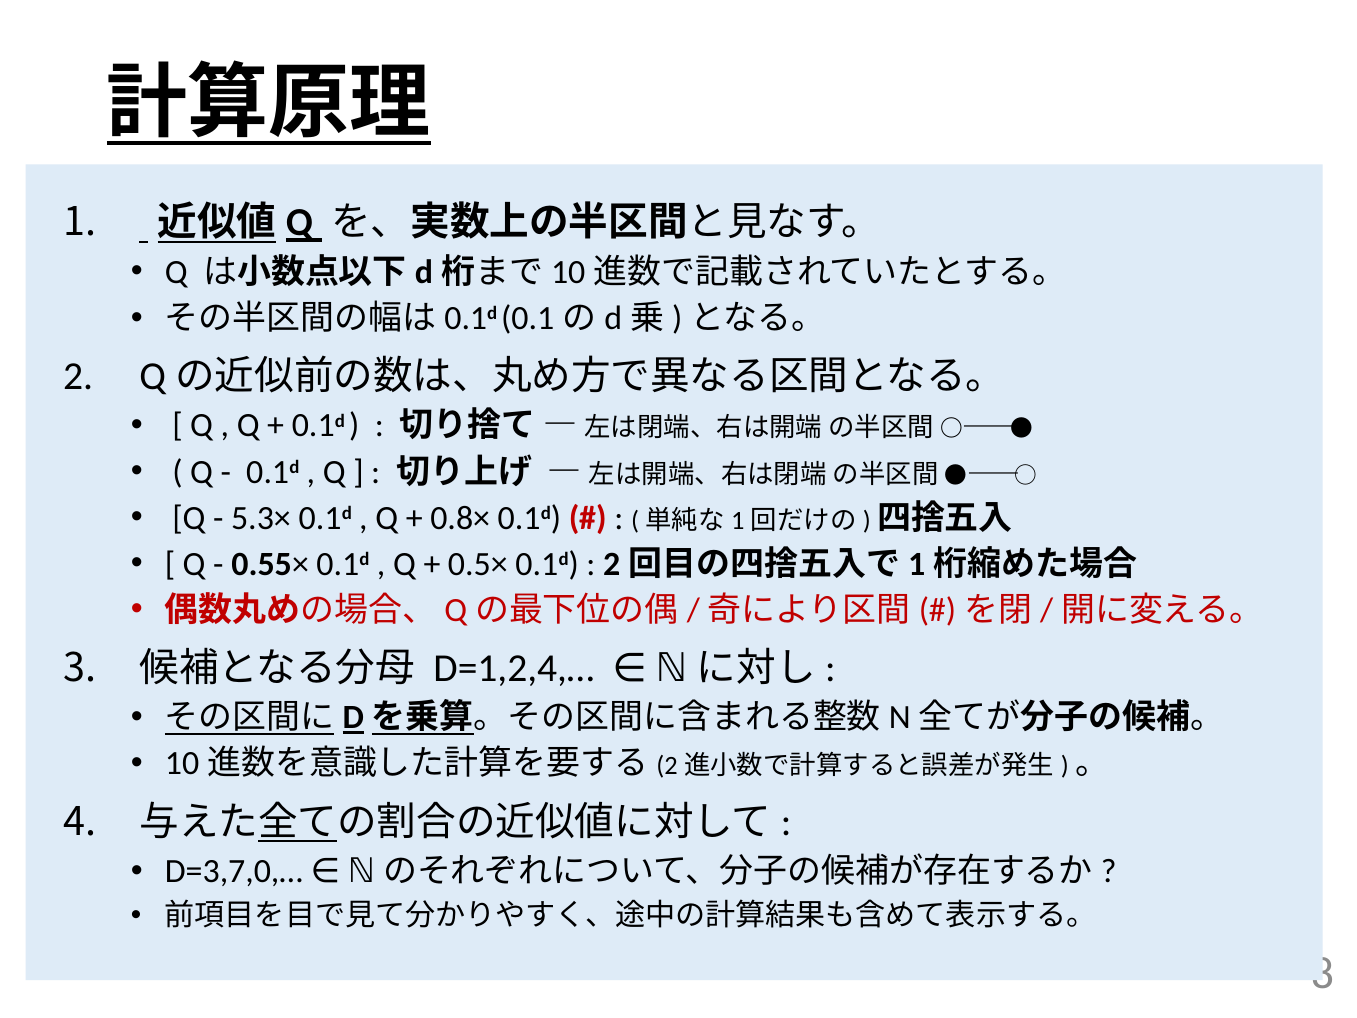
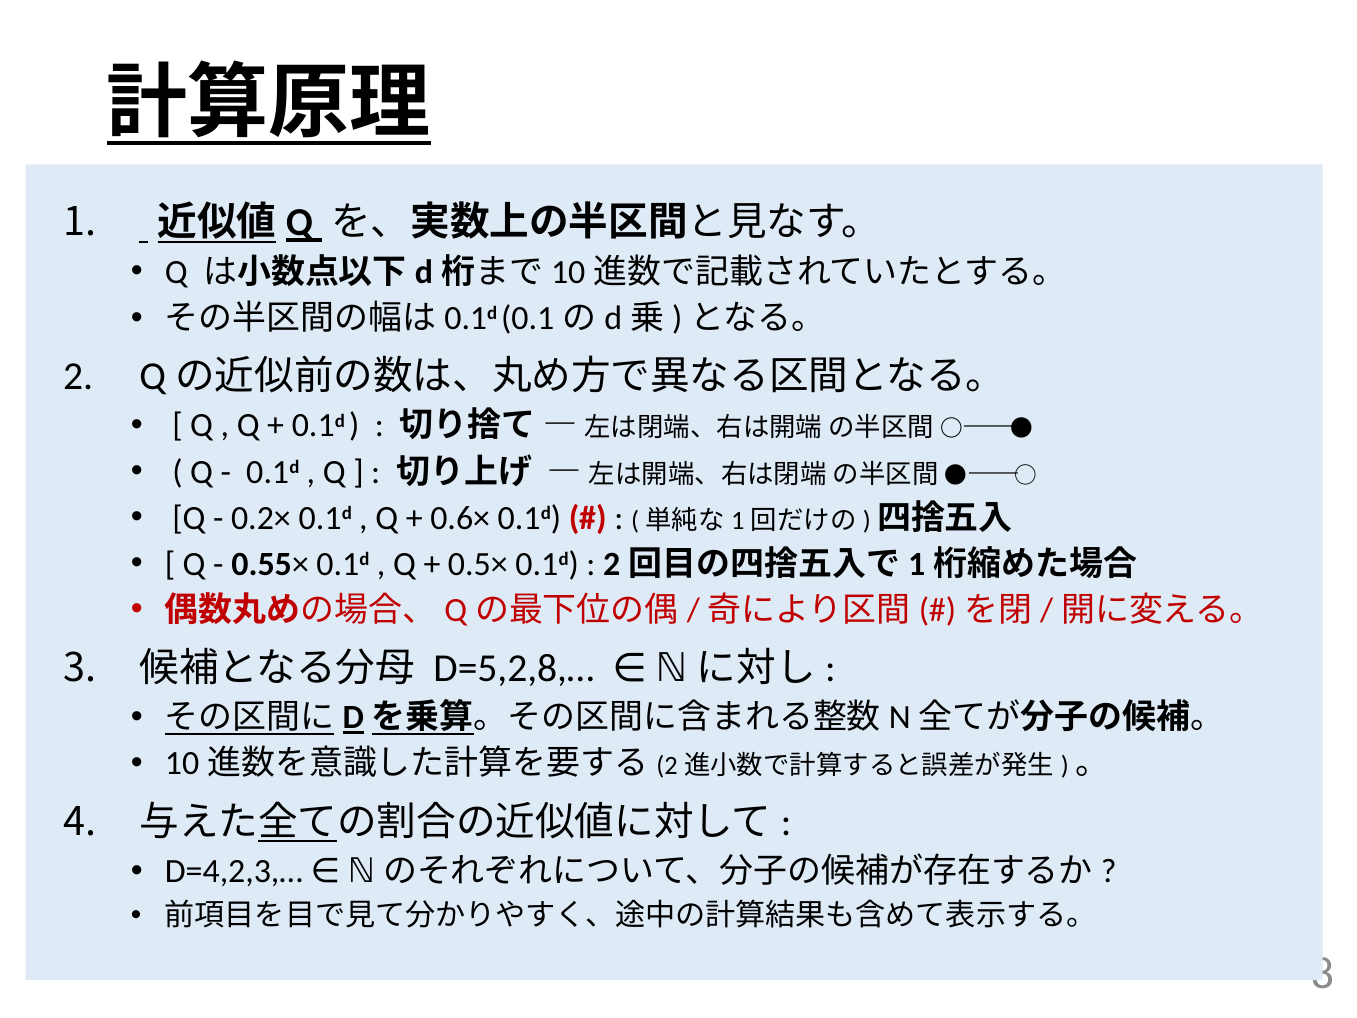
5.3×: 5.3× -> 0.2×
0.8×: 0.8× -> 0.6×
D=1,2,4,…: D=1,2,4,… -> D=5,2,8,…
D=3,7,0,…: D=3,7,0,… -> D=4,2,3,…
